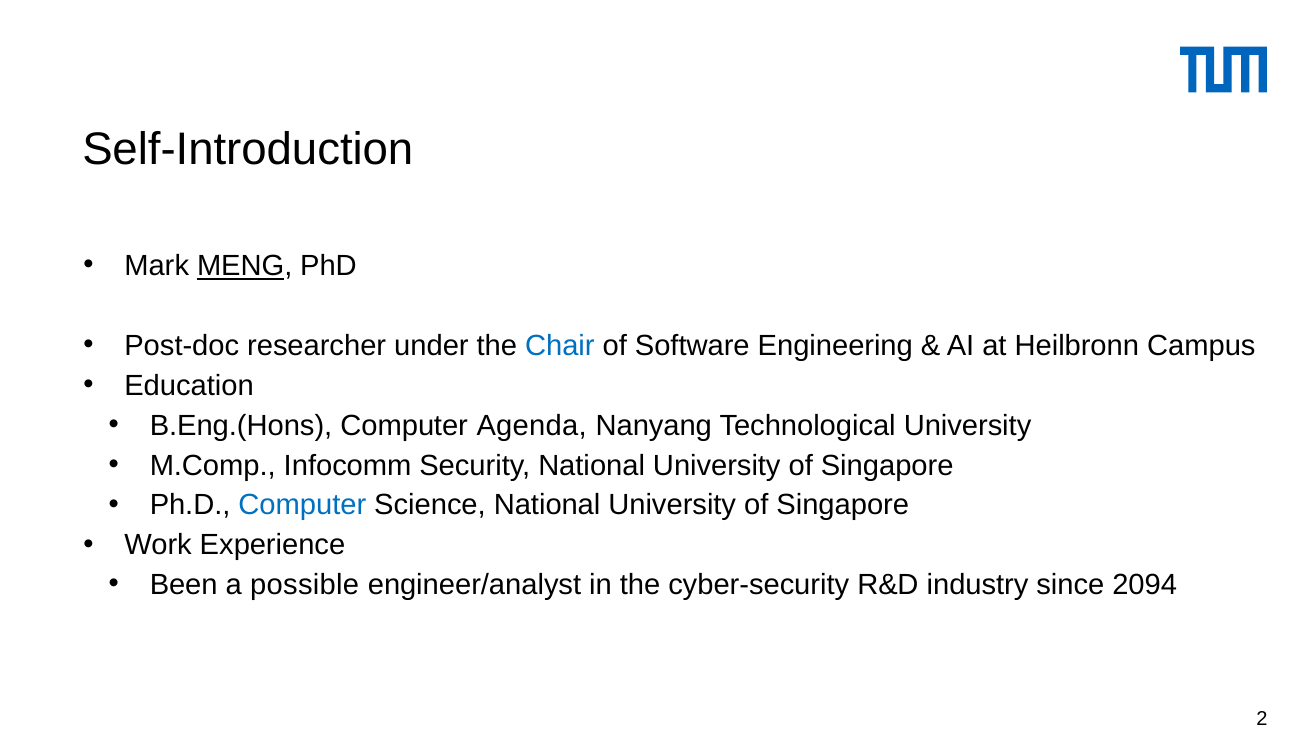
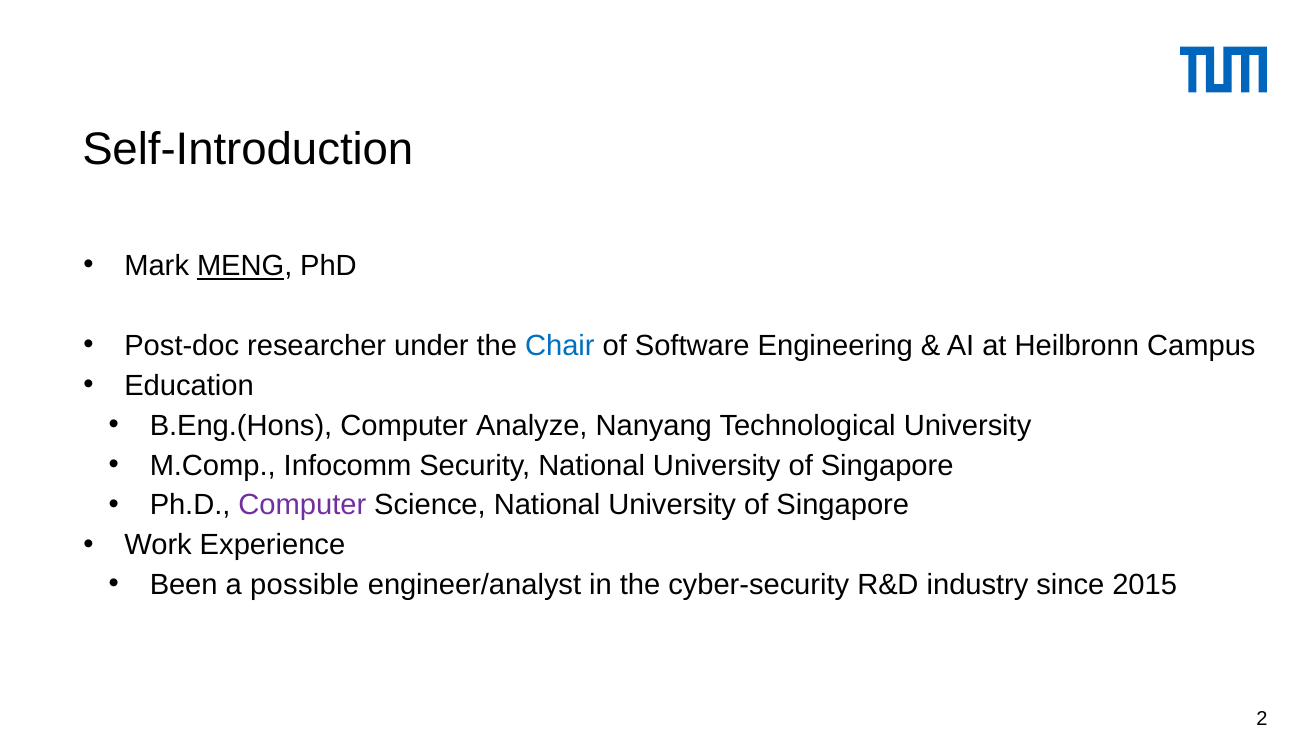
Agenda: Agenda -> Analyze
Computer at (302, 505) colour: blue -> purple
2094: 2094 -> 2015
